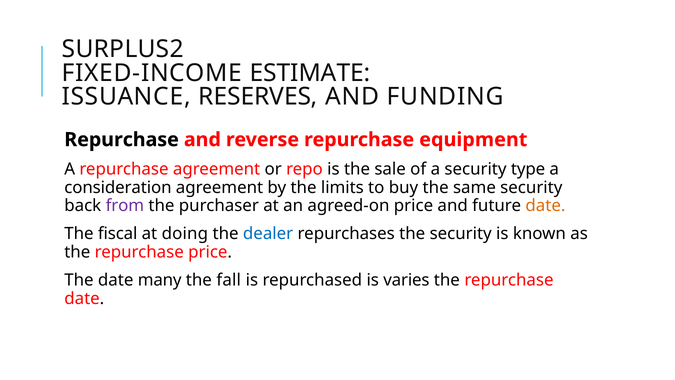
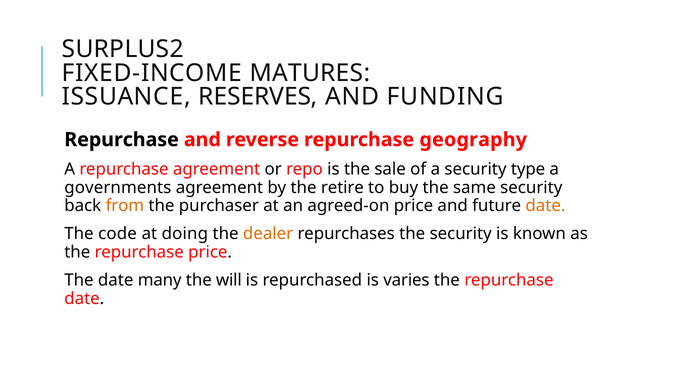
ESTIMATE: ESTIMATE -> MATURES
equipment: equipment -> geography
consideration: consideration -> governments
limits: limits -> retire
from colour: purple -> orange
fiscal: fiscal -> code
dealer colour: blue -> orange
fall: fall -> will
